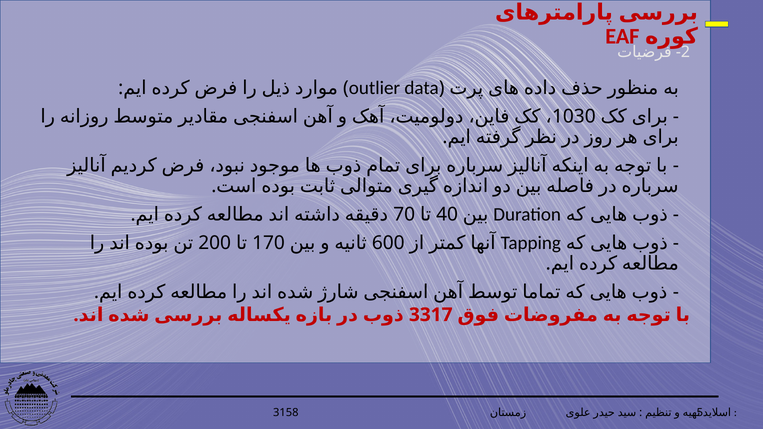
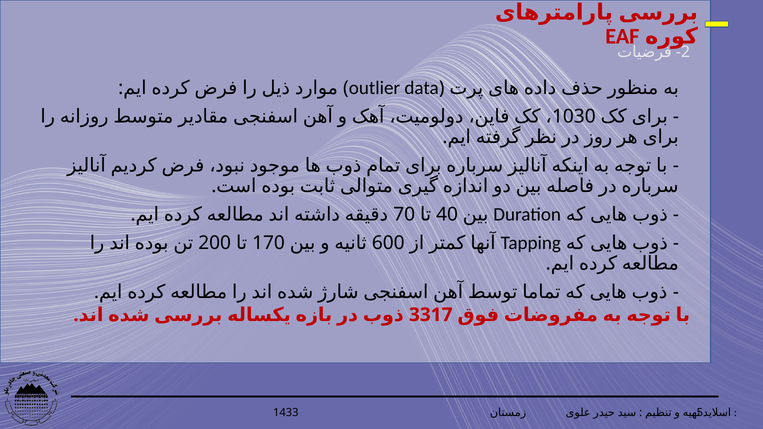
3158: 3158 -> 1433
